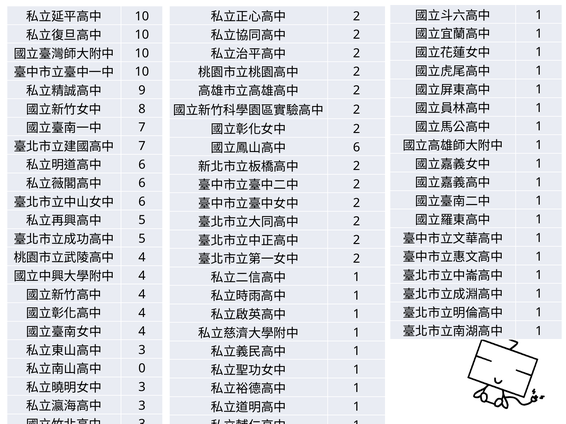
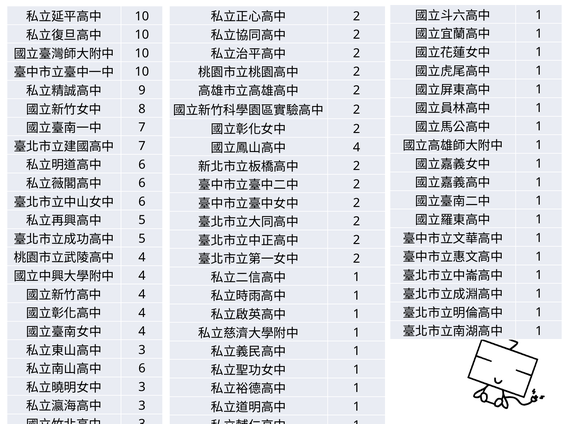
6 at (357, 148): 6 -> 4
0 at (142, 369): 0 -> 6
